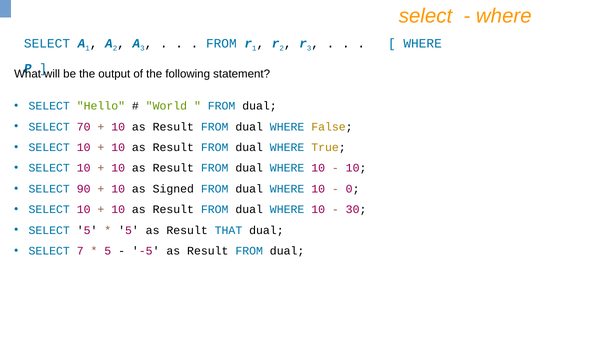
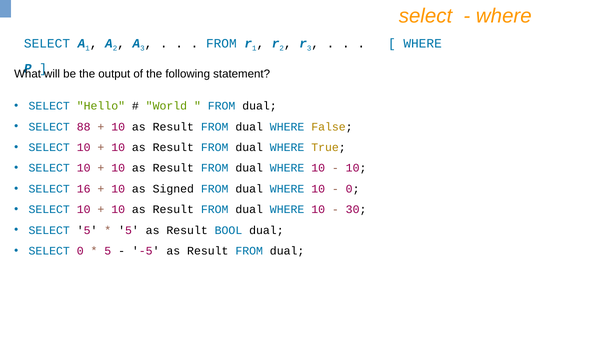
70: 70 -> 88
90: 90 -> 16
THAT: THAT -> BOOL
SELECT 7: 7 -> 0
